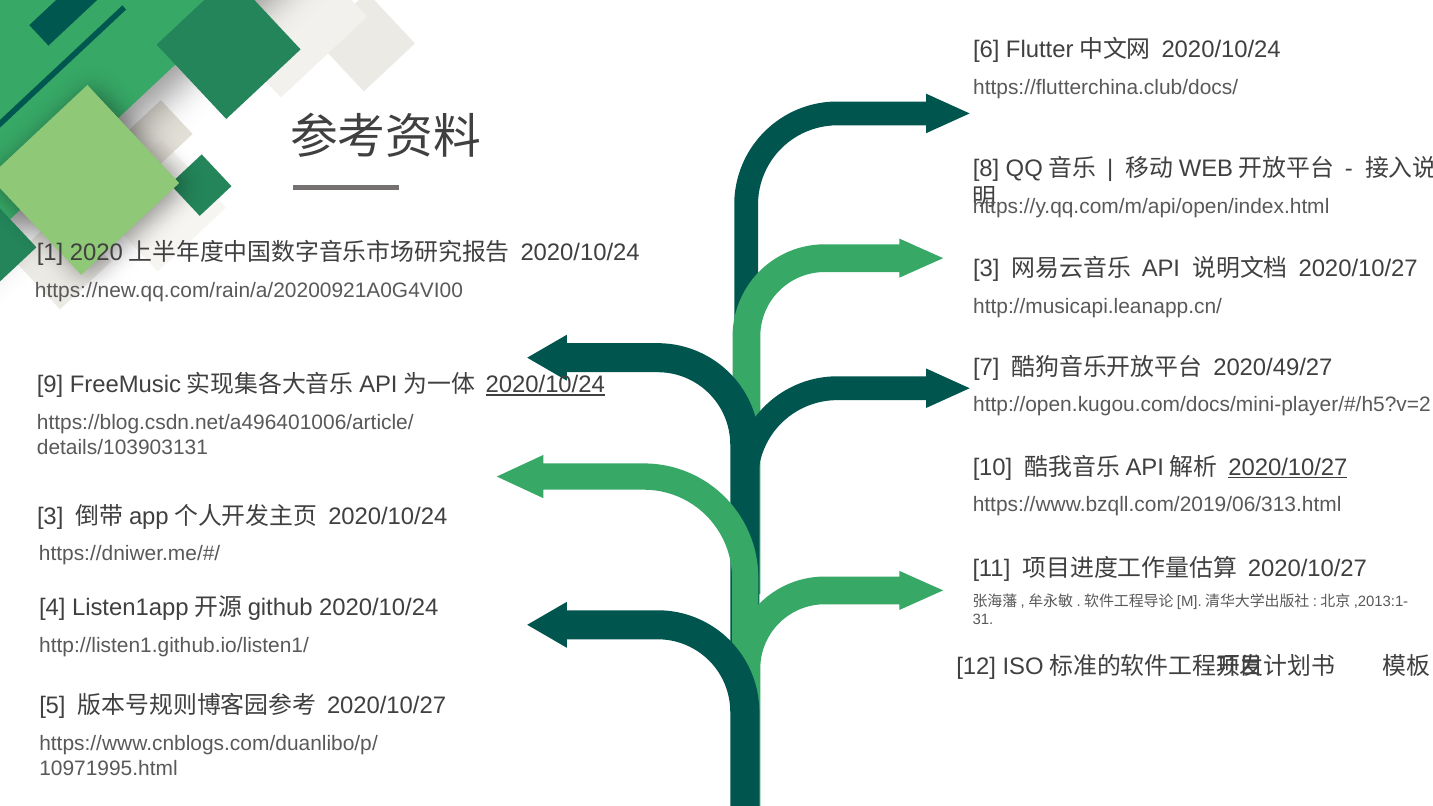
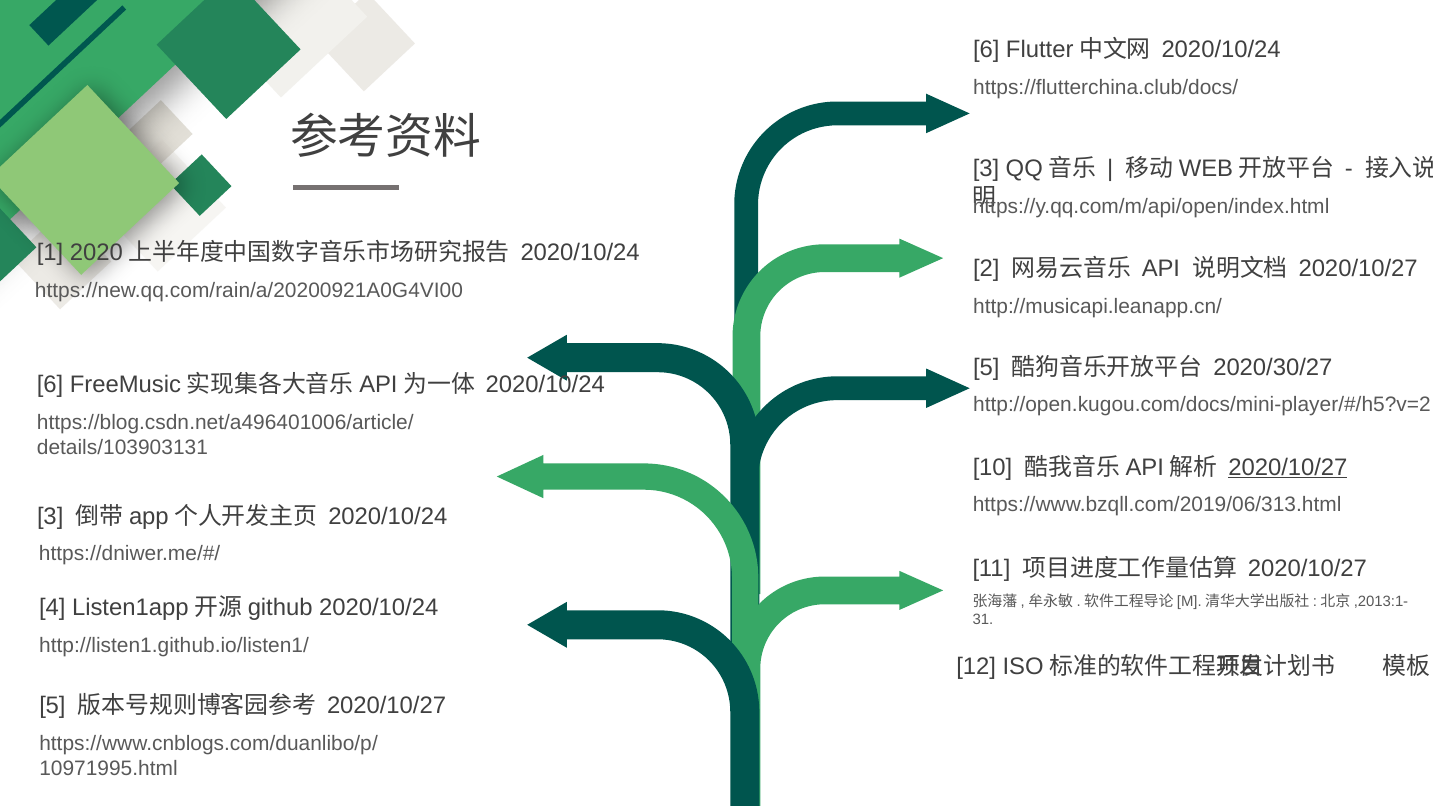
8 at (986, 169): 8 -> 3
3 at (986, 269): 3 -> 2
7 at (986, 367): 7 -> 5
2020/49/27: 2020/49/27 -> 2020/30/27
9 at (50, 385): 9 -> 6
2020/10/24 at (545, 385) underline: present -> none
